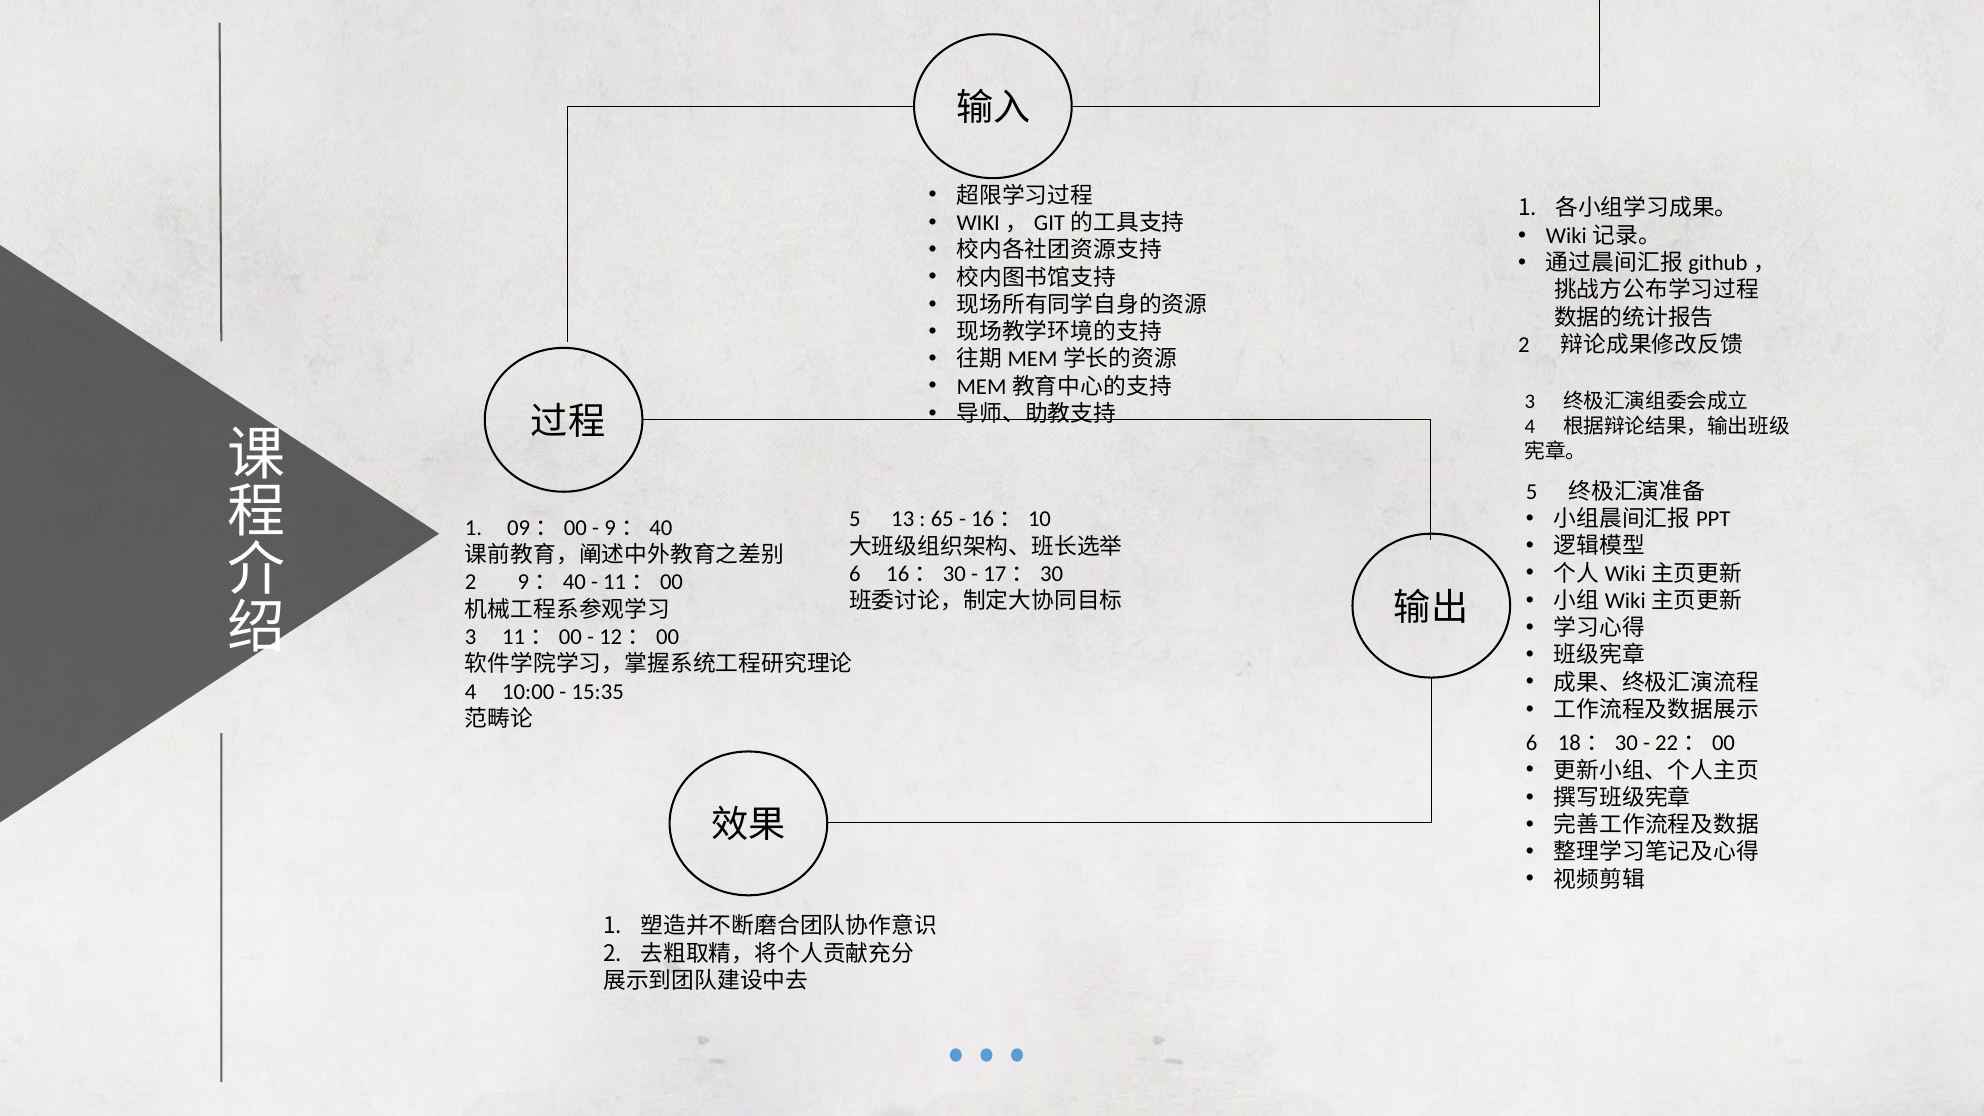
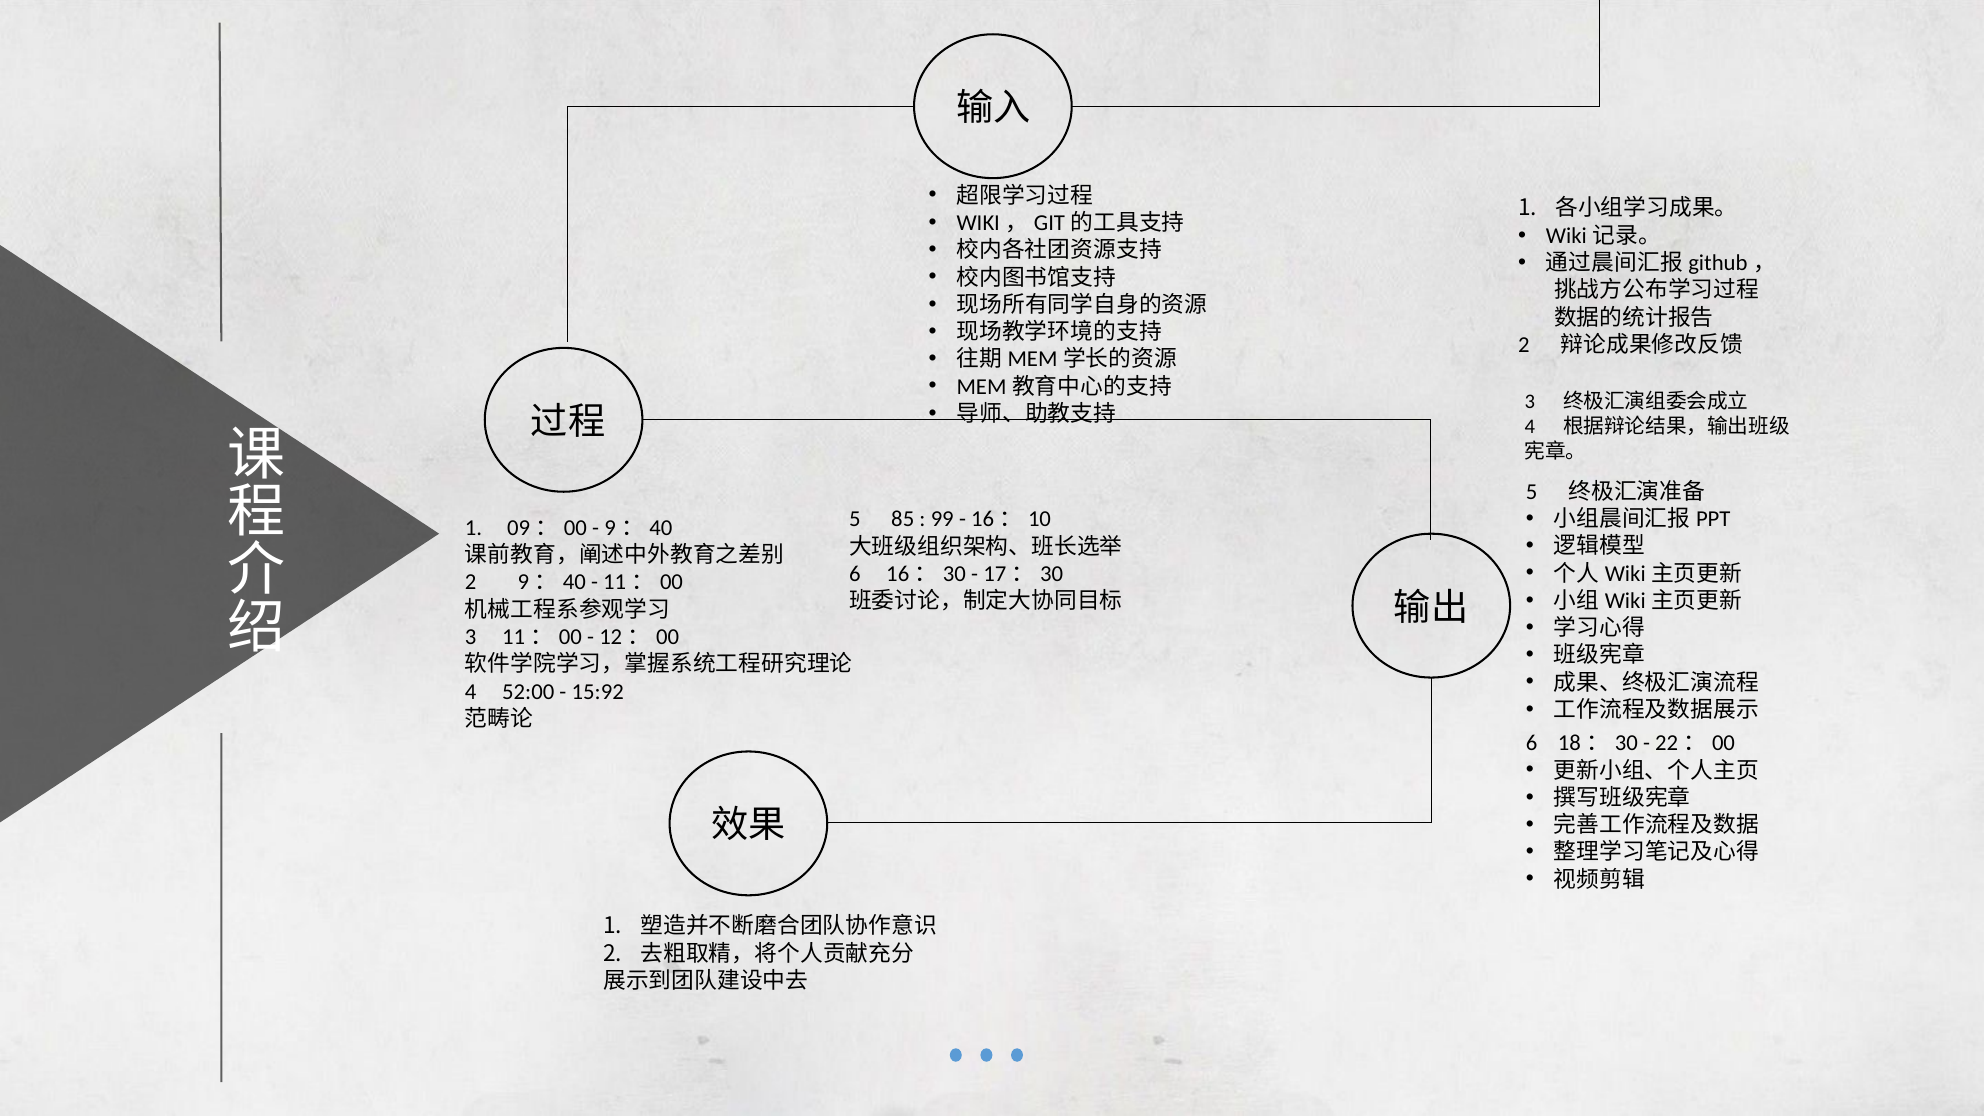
13: 13 -> 85
65: 65 -> 99
10:00: 10:00 -> 52:00
15:35: 15:35 -> 15:92
